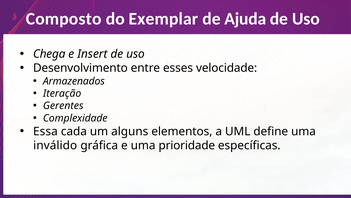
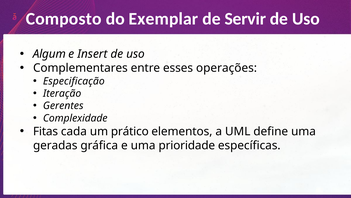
Ajuda: Ajuda -> Servir
Chega: Chega -> Algum
Desenvolvimento: Desenvolvimento -> Complementares
velocidade: velocidade -> operações
Armazenados: Armazenados -> Especificação
Essa: Essa -> Fitas
alguns: alguns -> prático
inválido: inválido -> geradas
